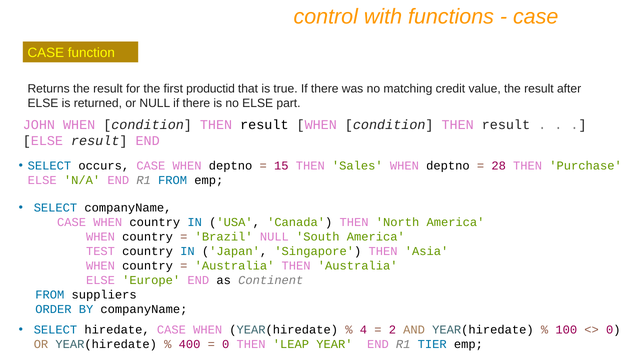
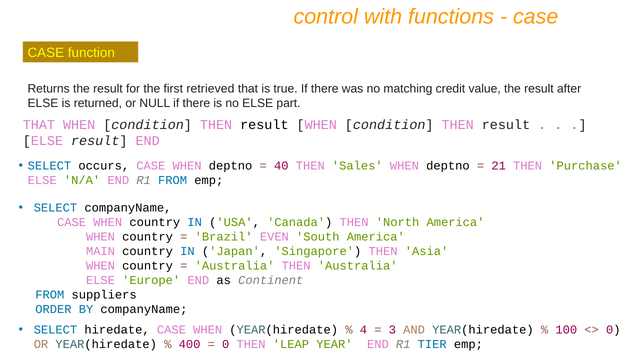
productid: productid -> retrieved
JOHN at (39, 125): JOHN -> THAT
15: 15 -> 40
28: 28 -> 21
Brazil NULL: NULL -> EVEN
TEST: TEST -> MAIN
2: 2 -> 3
